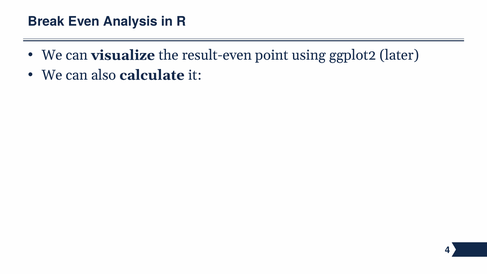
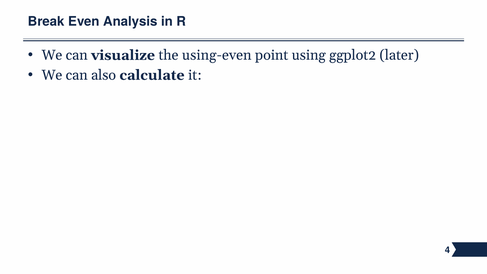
result-even: result-even -> using-even
